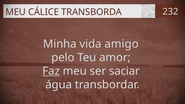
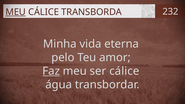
MEU at (16, 12) underline: none -> present
amigo: amigo -> eterna
ser saciar: saciar -> cálice
